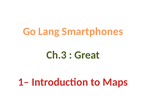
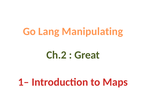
Smartphones: Smartphones -> Manipulating
Ch.3: Ch.3 -> Ch.2
